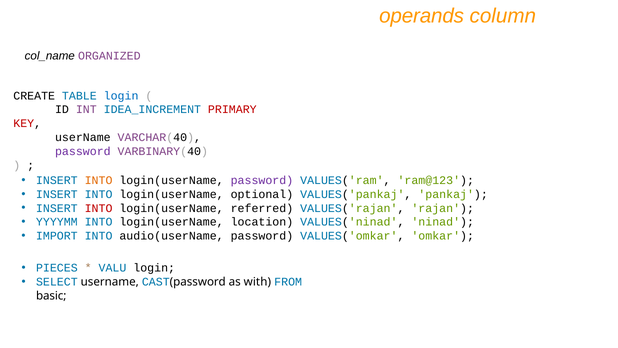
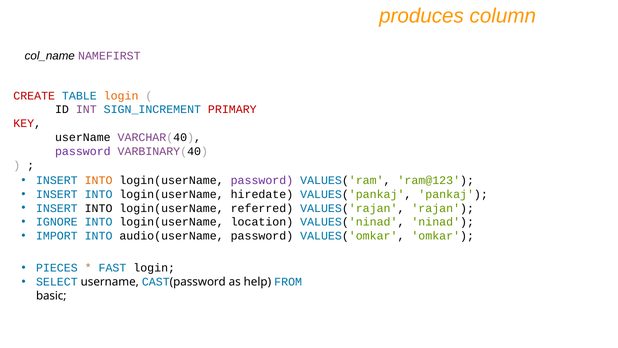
operands: operands -> produces
ORGANIZED: ORGANIZED -> NAMEFIRST
CREATE colour: black -> red
login at (121, 96) colour: blue -> orange
IDEA_INCREMENT: IDEA_INCREMENT -> SIGN_INCREMENT
optional: optional -> hiredate
INTO at (99, 208) colour: red -> black
YYYYMM: YYYYMM -> IGNORE
VALU: VALU -> FAST
with: with -> help
